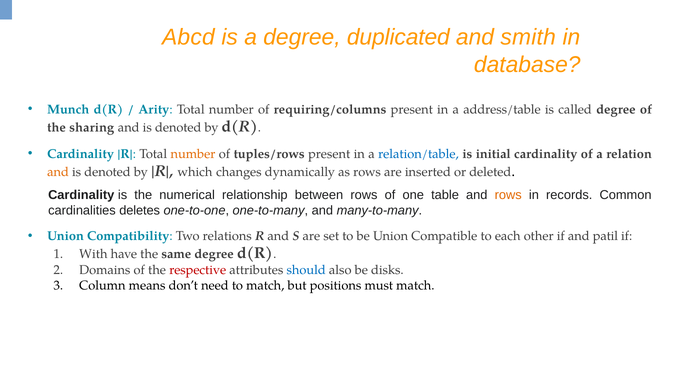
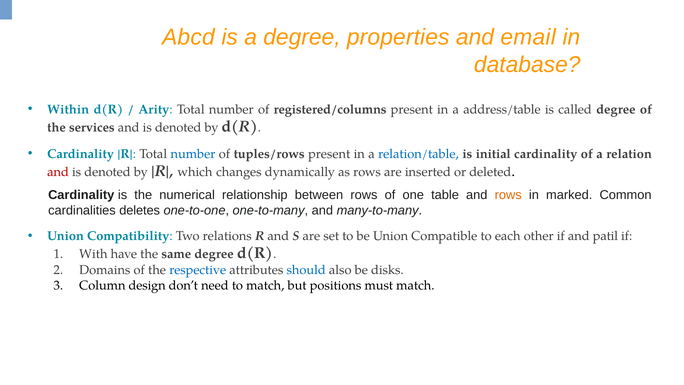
duplicated: duplicated -> properties
smith: smith -> email
Munch: Munch -> Within
requiring/columns: requiring/columns -> registered/columns
sharing: sharing -> services
number at (193, 154) colour: orange -> blue
and at (58, 172) colour: orange -> red
records: records -> marked
respective colour: red -> blue
means: means -> design
